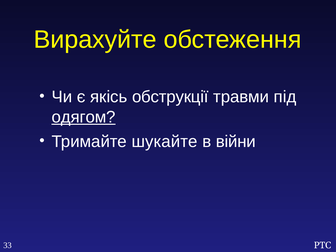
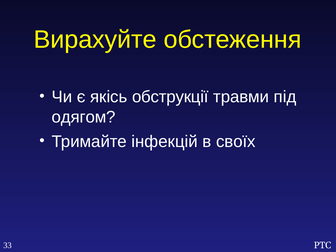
одягом underline: present -> none
шукайте: шукайте -> інфекцій
війни: війни -> своїх
